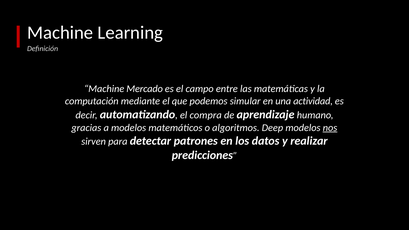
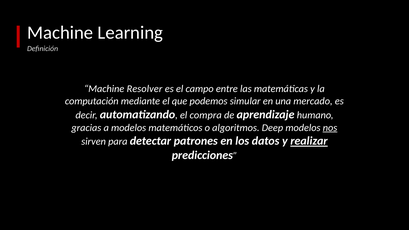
Mercado: Mercado -> Resolver
actividad: actividad -> mercado
realizar underline: none -> present
